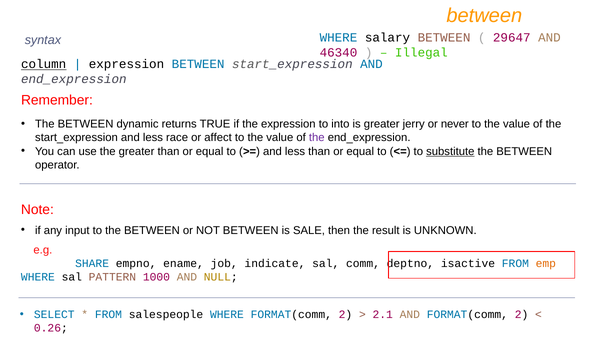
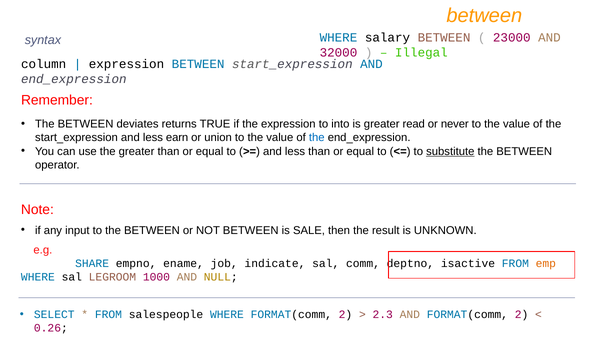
29647: 29647 -> 23000
46340: 46340 -> 32000
column underline: present -> none
dynamic: dynamic -> deviates
jerry: jerry -> read
race: race -> earn
affect: affect -> union
the at (317, 138) colour: purple -> blue
PATTERN: PATTERN -> LEGROOM
2.1: 2.1 -> 2.3
